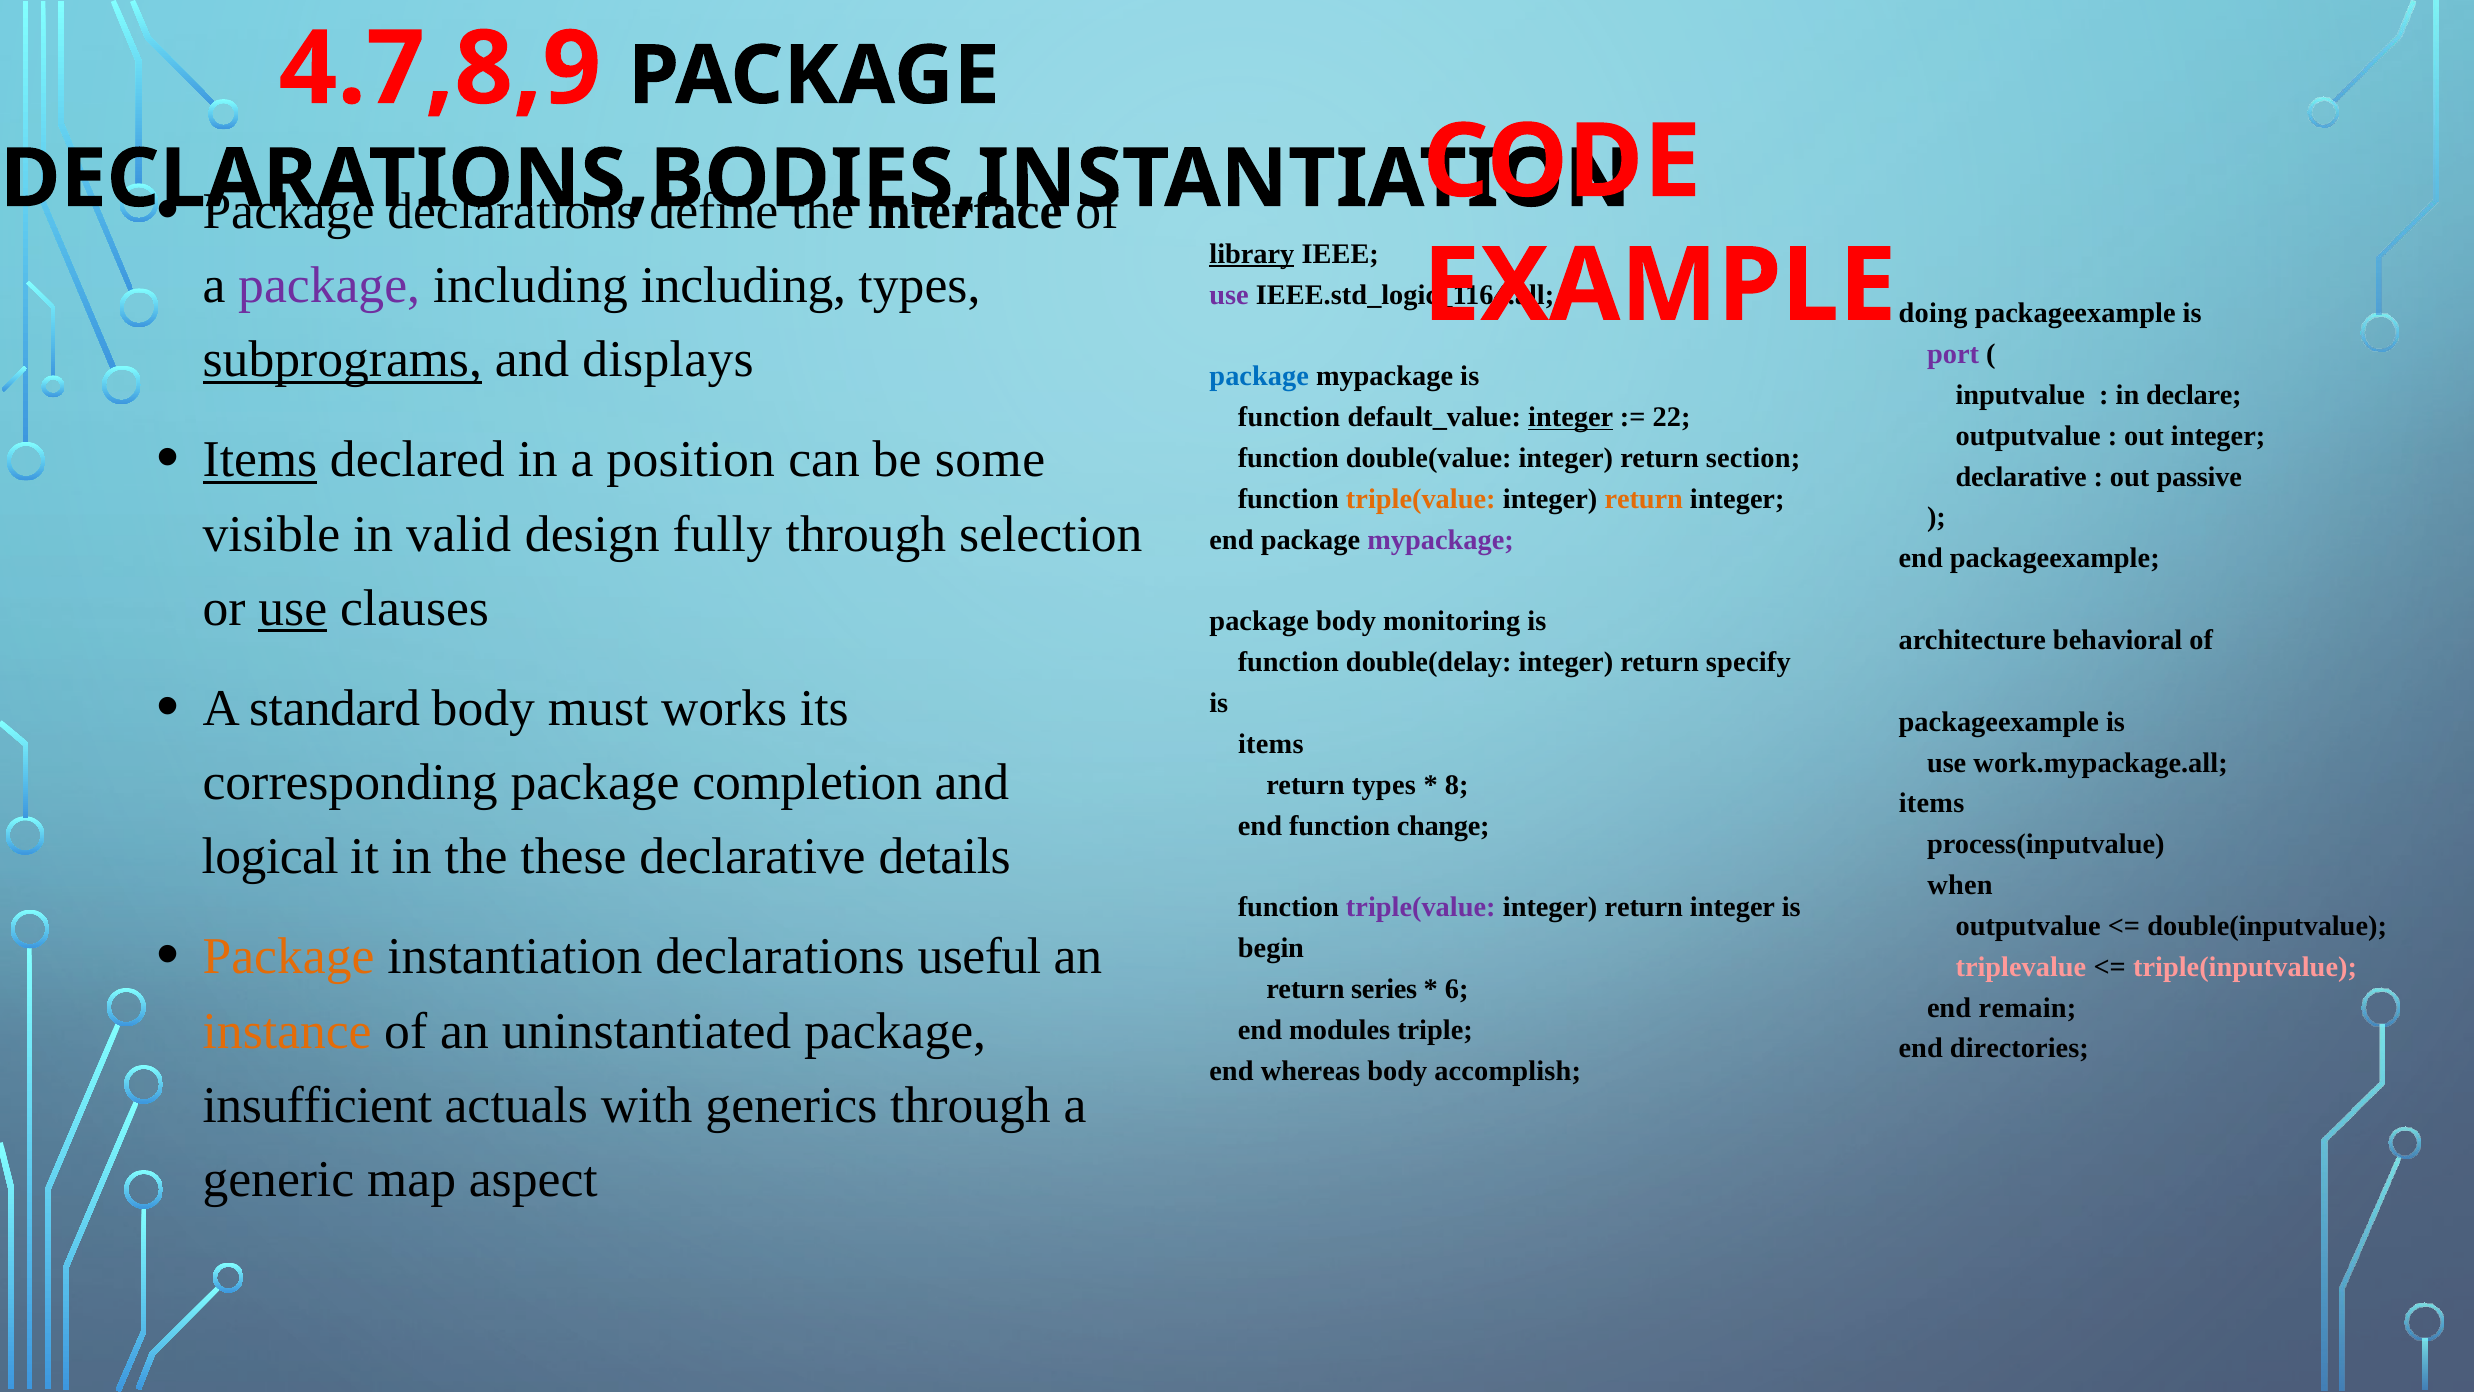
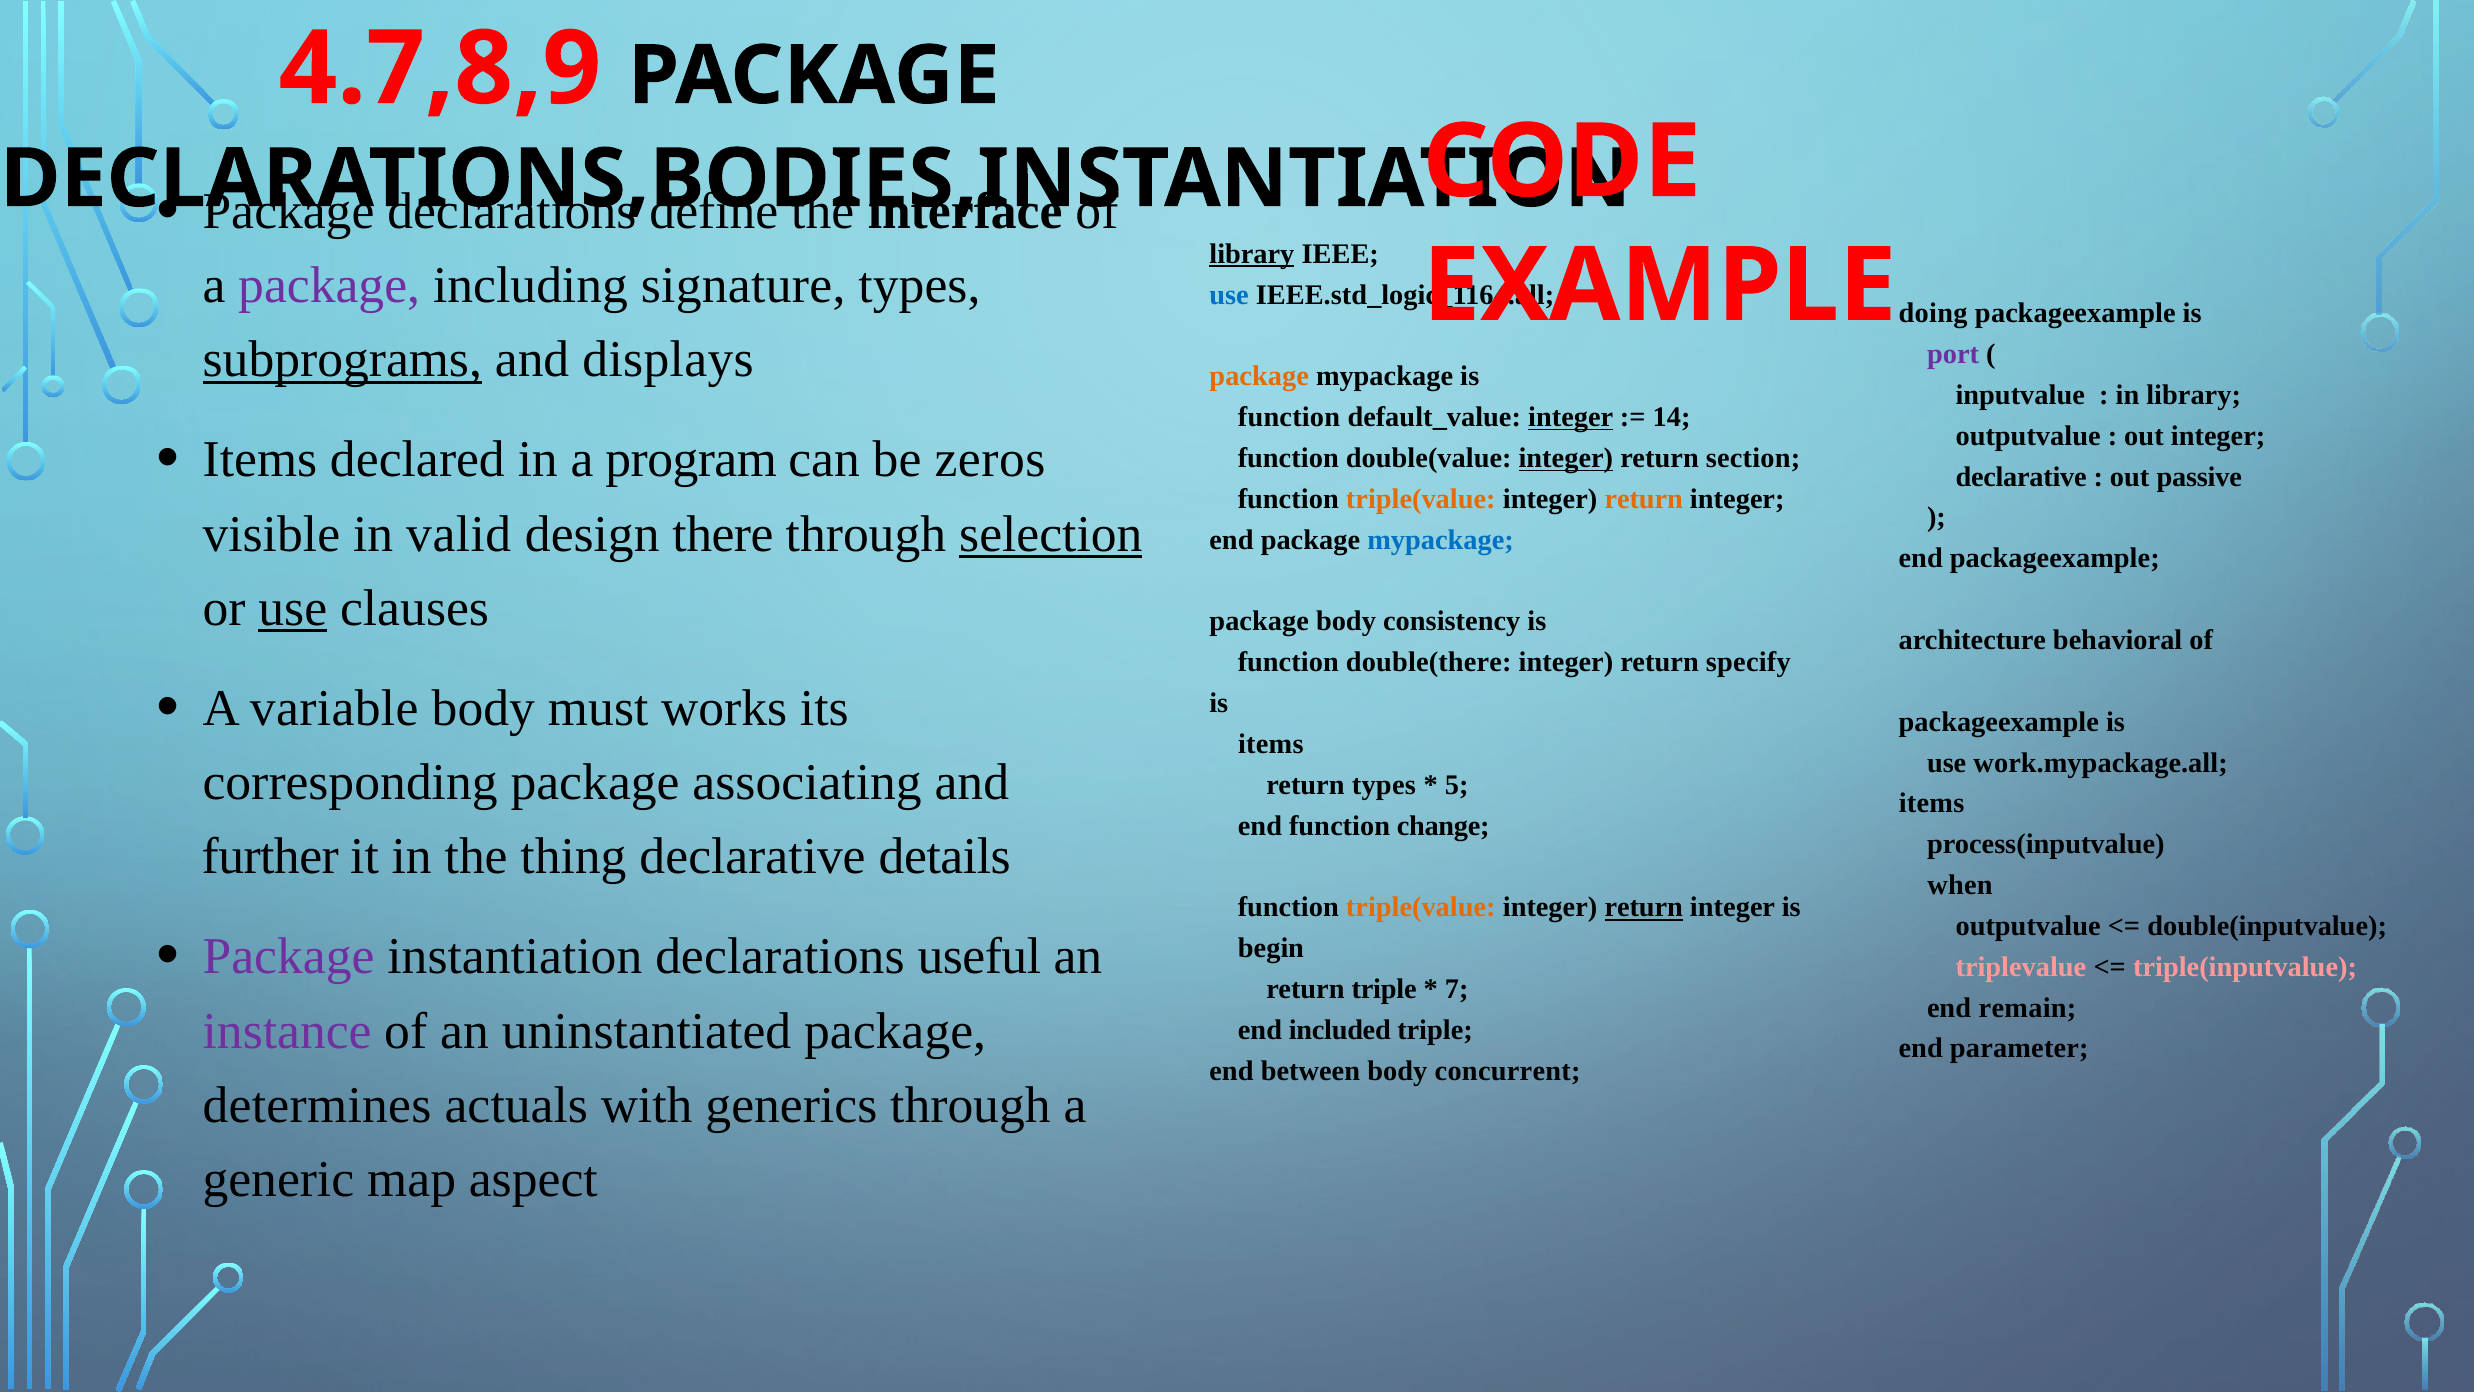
including including: including -> signature
use at (1229, 295) colour: purple -> blue
package at (1259, 376) colour: blue -> orange
in declare: declare -> library
22: 22 -> 14
Items at (260, 460) underline: present -> none
position: position -> program
some: some -> zeros
integer at (1566, 458) underline: none -> present
fully: fully -> there
selection underline: none -> present
mypackage at (1441, 540) colour: purple -> blue
monitoring: monitoring -> consistency
double(delay: double(delay -> double(there
standard: standard -> variable
completion: completion -> associating
8: 8 -> 5
logical: logical -> further
these: these -> thing
triple(value at (1421, 907) colour: purple -> orange
return at (1644, 907) underline: none -> present
Package at (289, 957) colour: orange -> purple
return series: series -> triple
6: 6 -> 7
instance colour: orange -> purple
modules: modules -> included
directories: directories -> parameter
whereas: whereas -> between
accomplish: accomplish -> concurrent
insufficient: insufficient -> determines
